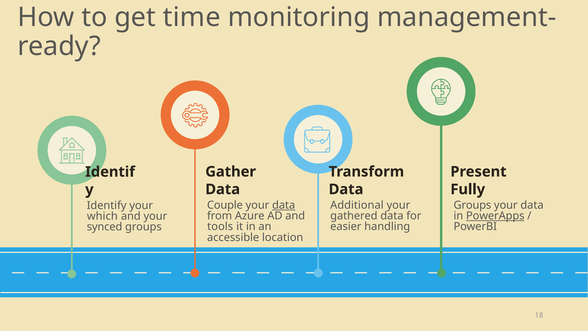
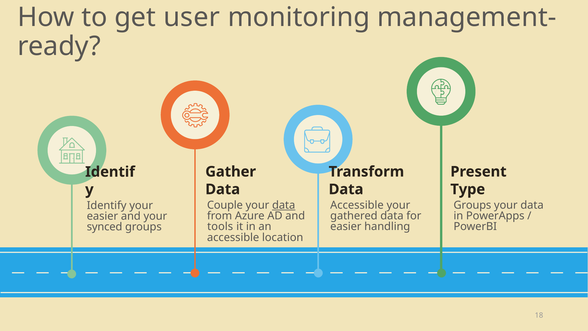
time: time -> user
Fully: Fully -> Type
Additional at (357, 205): Additional -> Accessible
PowerApps underline: present -> none
which at (102, 216): which -> easier
